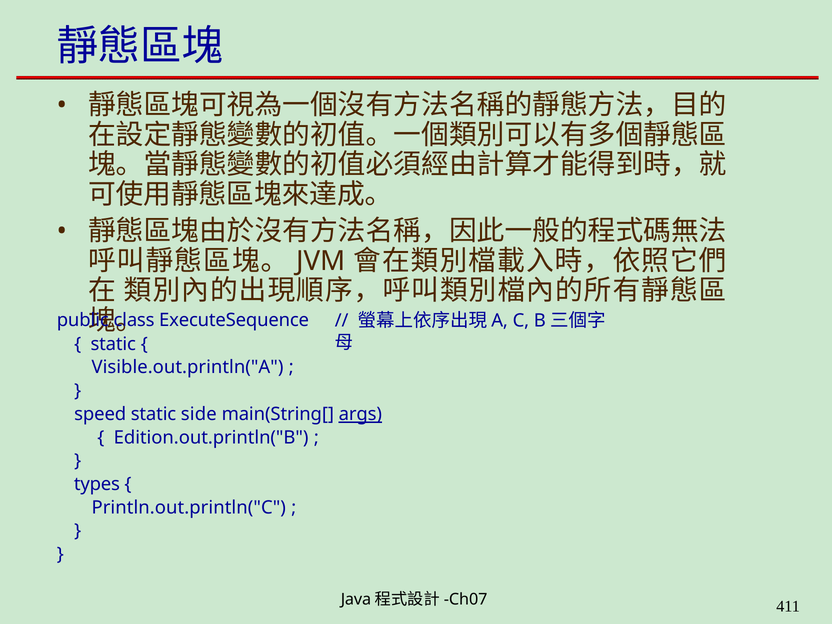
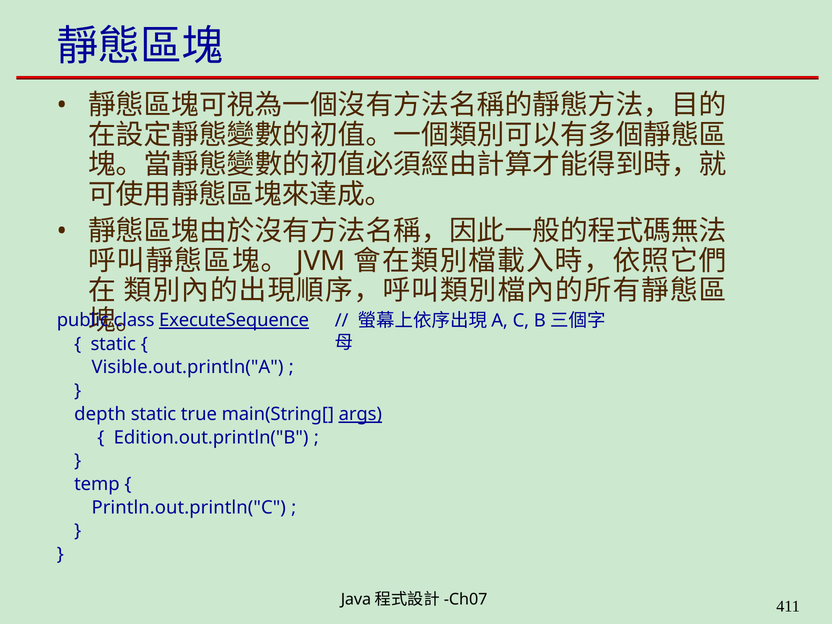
ExecuteSequence underline: none -> present
speed: speed -> depth
side: side -> true
types: types -> temp
